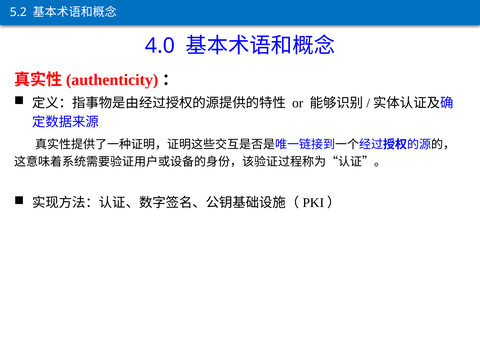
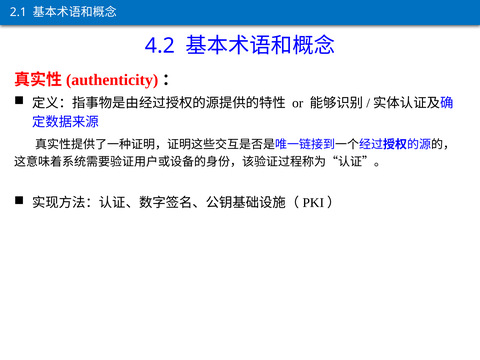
5.2: 5.2 -> 2.1
4.0: 4.0 -> 4.2
